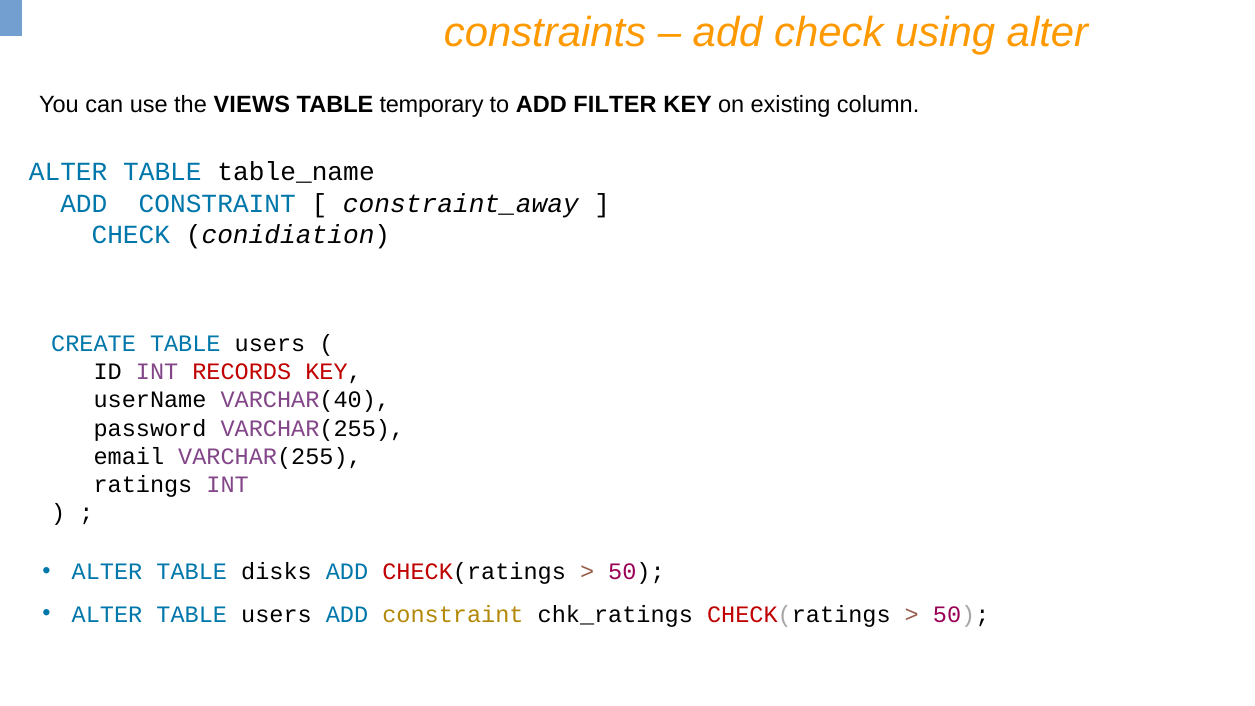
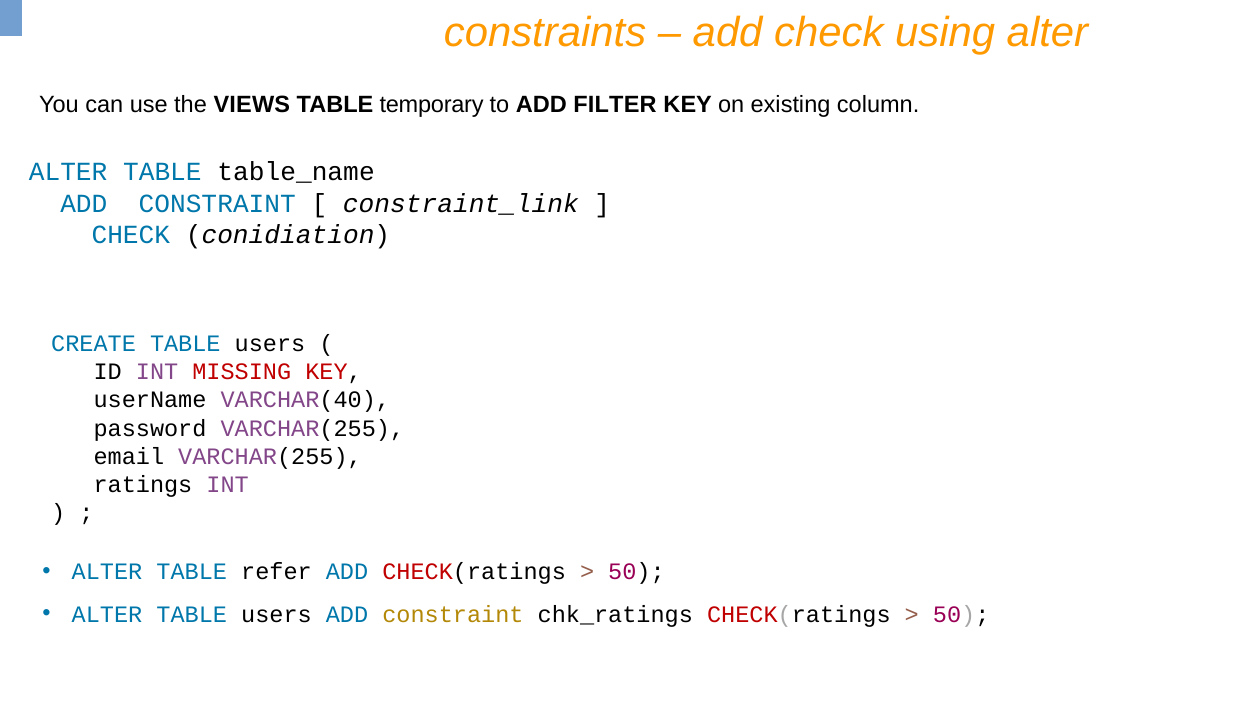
constraint_away: constraint_away -> constraint_link
RECORDS: RECORDS -> MISSING
disks: disks -> refer
